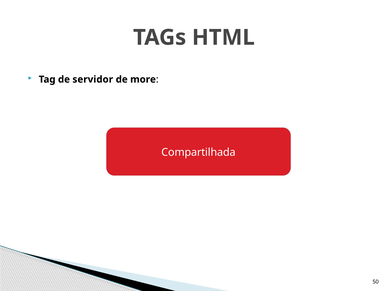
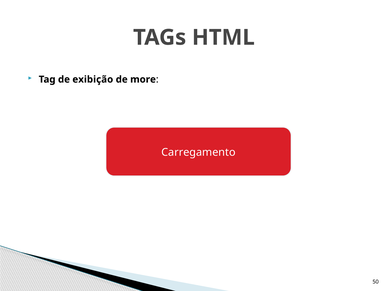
servidor: servidor -> exibição
Compartilhada: Compartilhada -> Carregamento
